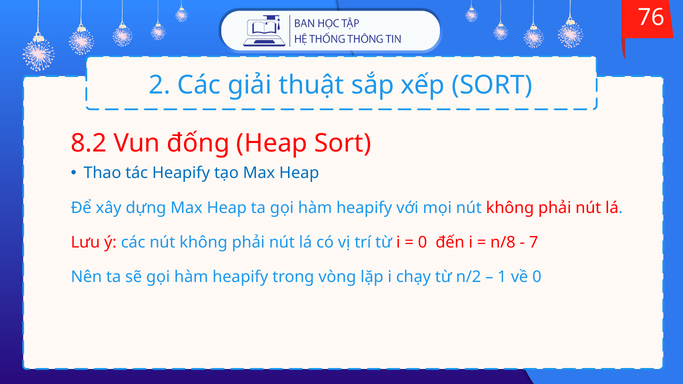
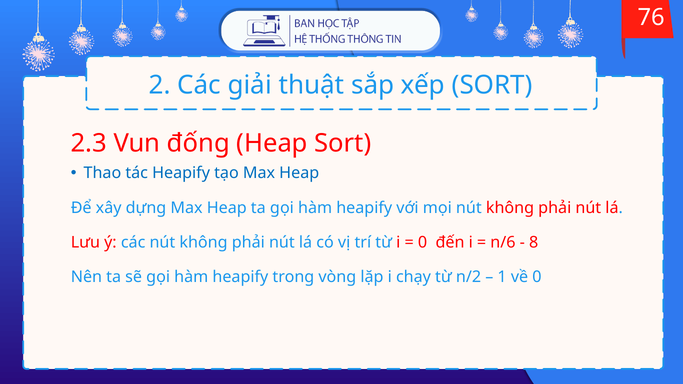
8.2: 8.2 -> 2.3
n/8: n/8 -> n/6
7: 7 -> 8
